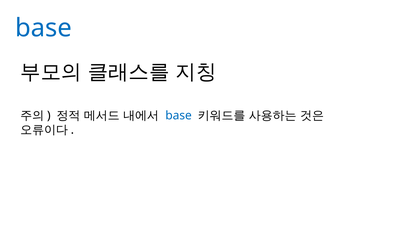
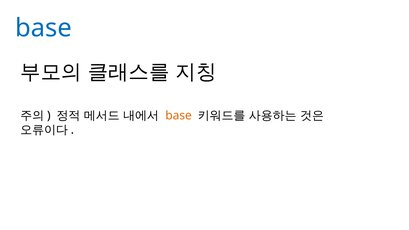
base at (179, 115) colour: blue -> orange
